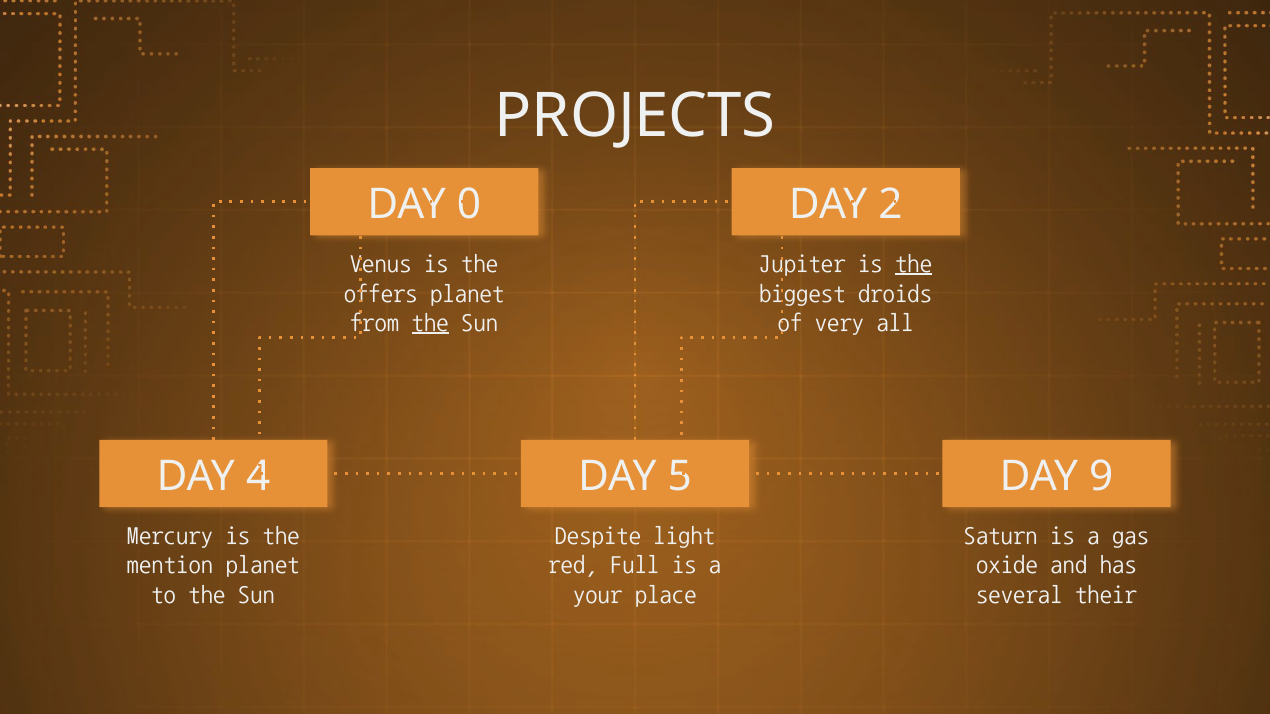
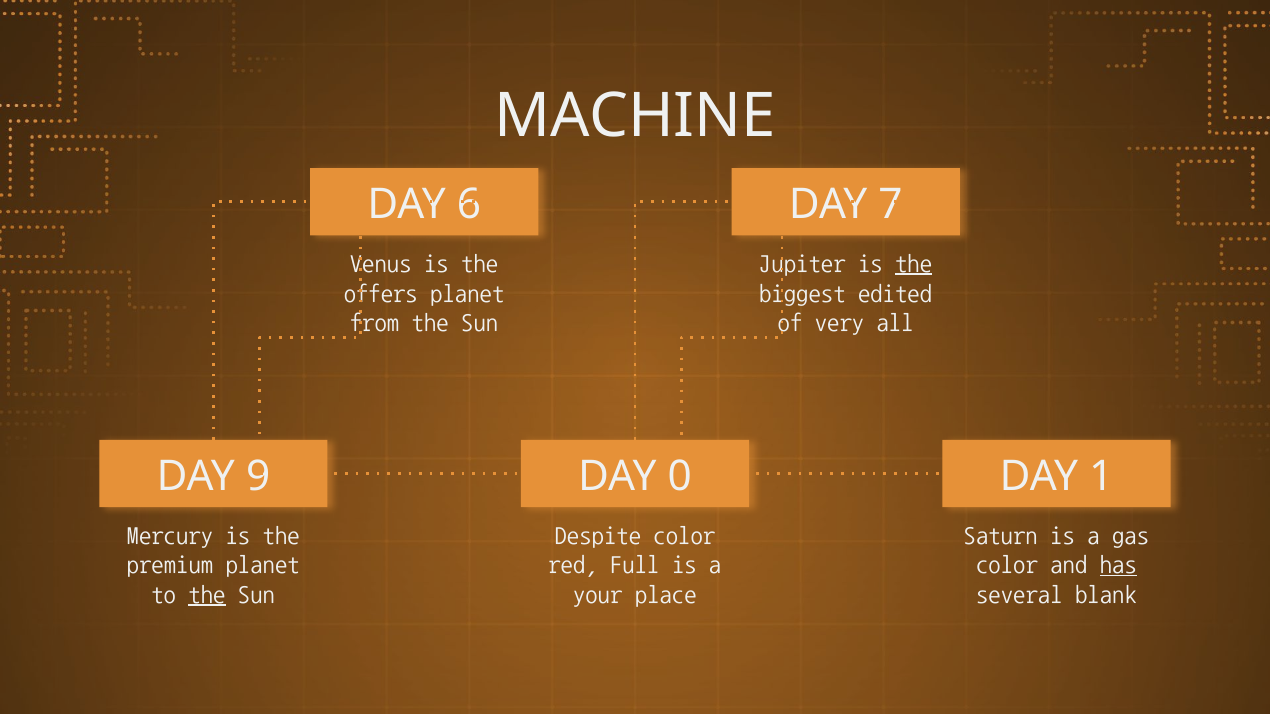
PROJECTS: PROJECTS -> MACHINE
0: 0 -> 6
2: 2 -> 7
droids: droids -> edited
the at (430, 323) underline: present -> none
4: 4 -> 9
5: 5 -> 0
9: 9 -> 1
Despite light: light -> color
mention: mention -> premium
oxide at (1007, 565): oxide -> color
has underline: none -> present
the at (207, 595) underline: none -> present
their: their -> blank
